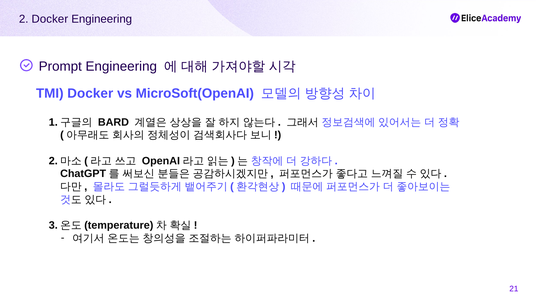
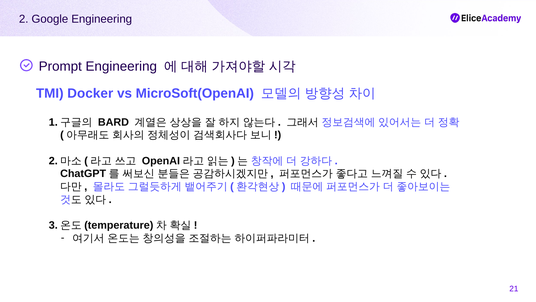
2 Docker: Docker -> Google
